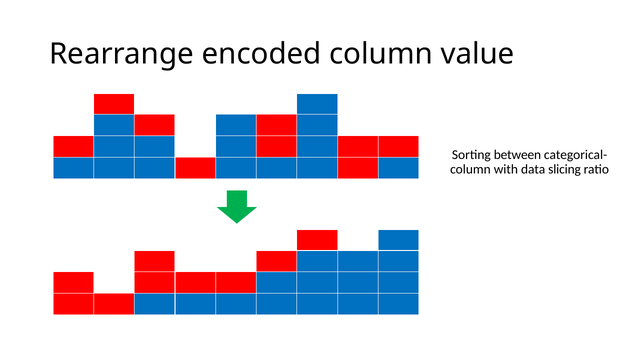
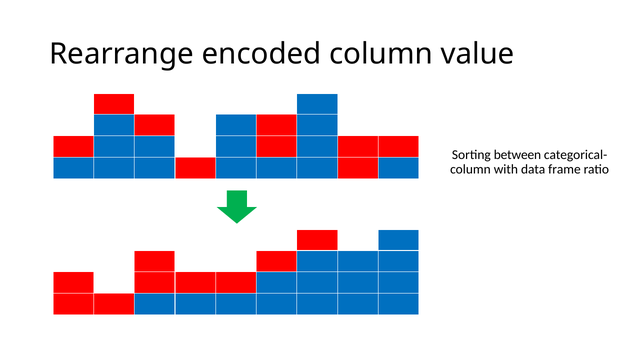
slicing: slicing -> frame
